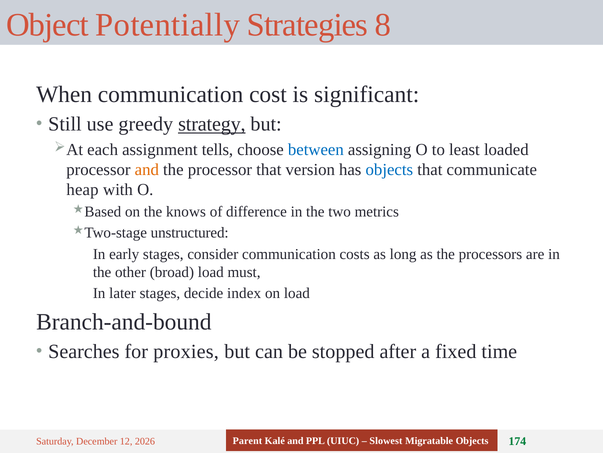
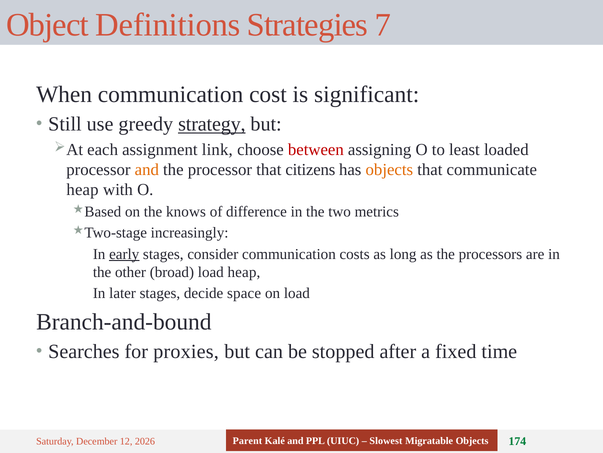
Potentially: Potentially -> Definitions
8: 8 -> 7
tells: tells -> link
between colour: blue -> red
version: version -> citizens
objects at (389, 169) colour: blue -> orange
unstructured: unstructured -> increasingly
early underline: none -> present
load must: must -> heap
index: index -> space
